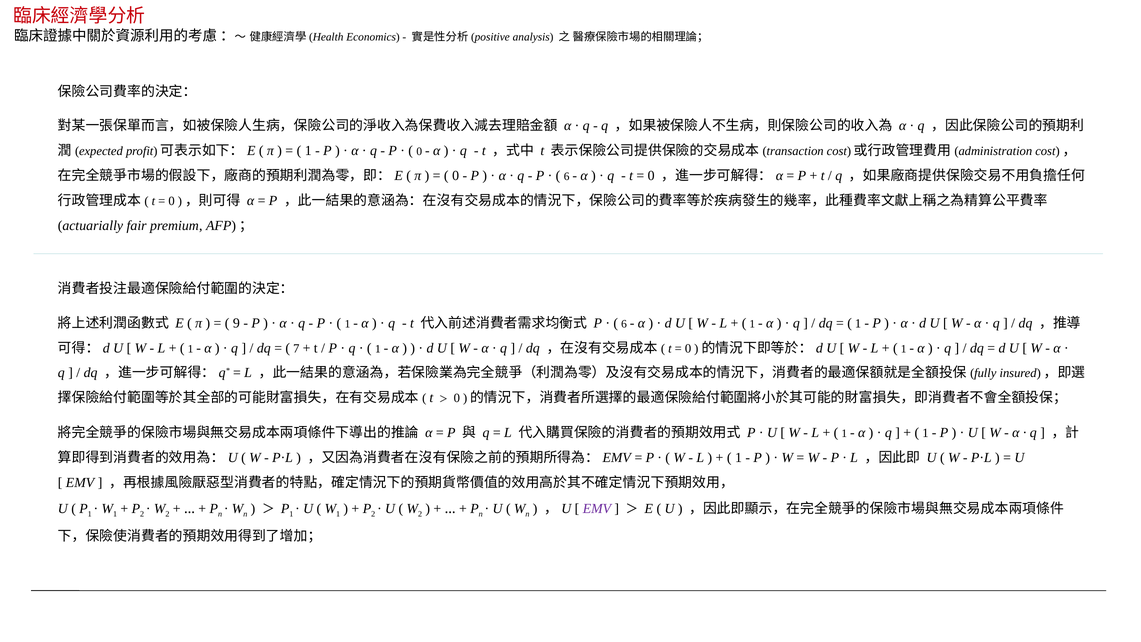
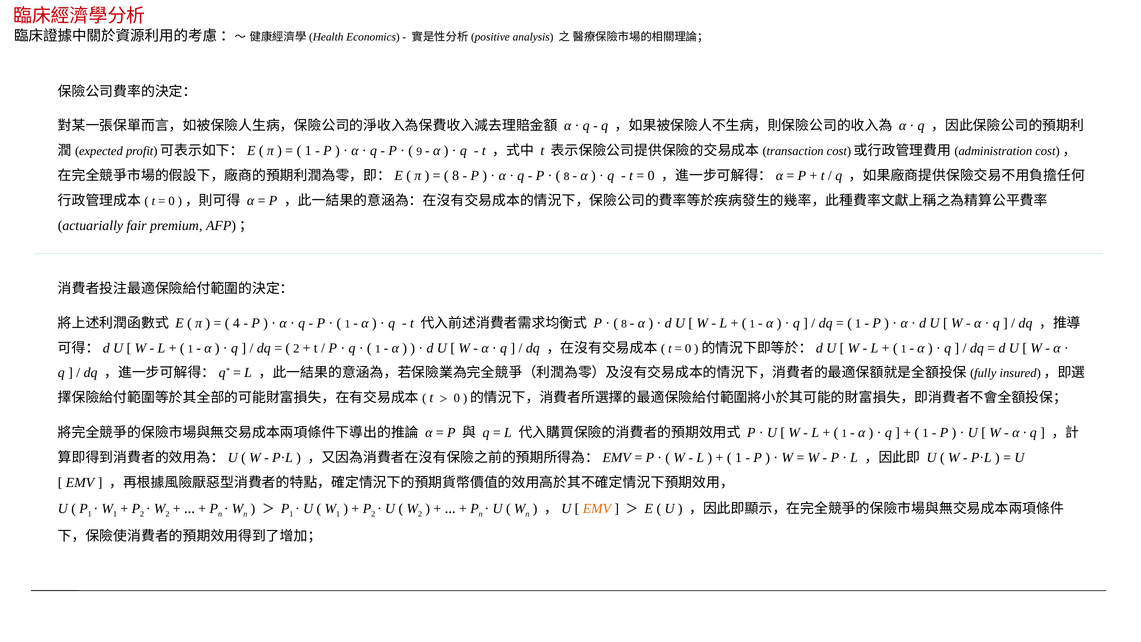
0 at (419, 151): 0 -> 9
0 at (456, 176): 0 -> 8
6 at (567, 176): 6 -> 8
9: 9 -> 4
6 at (624, 324): 6 -> 8
7 at (296, 348): 7 -> 2
EMV at (597, 509) colour: purple -> orange
